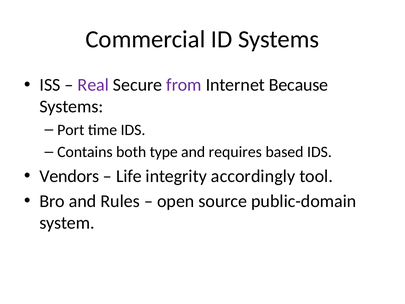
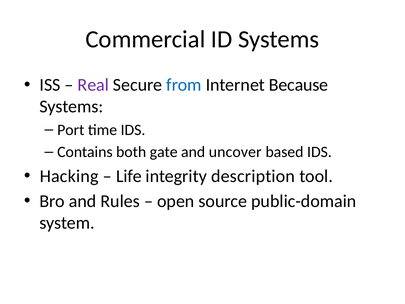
from colour: purple -> blue
type: type -> gate
requires: requires -> uncover
Vendors: Vendors -> Hacking
accordingly: accordingly -> description
